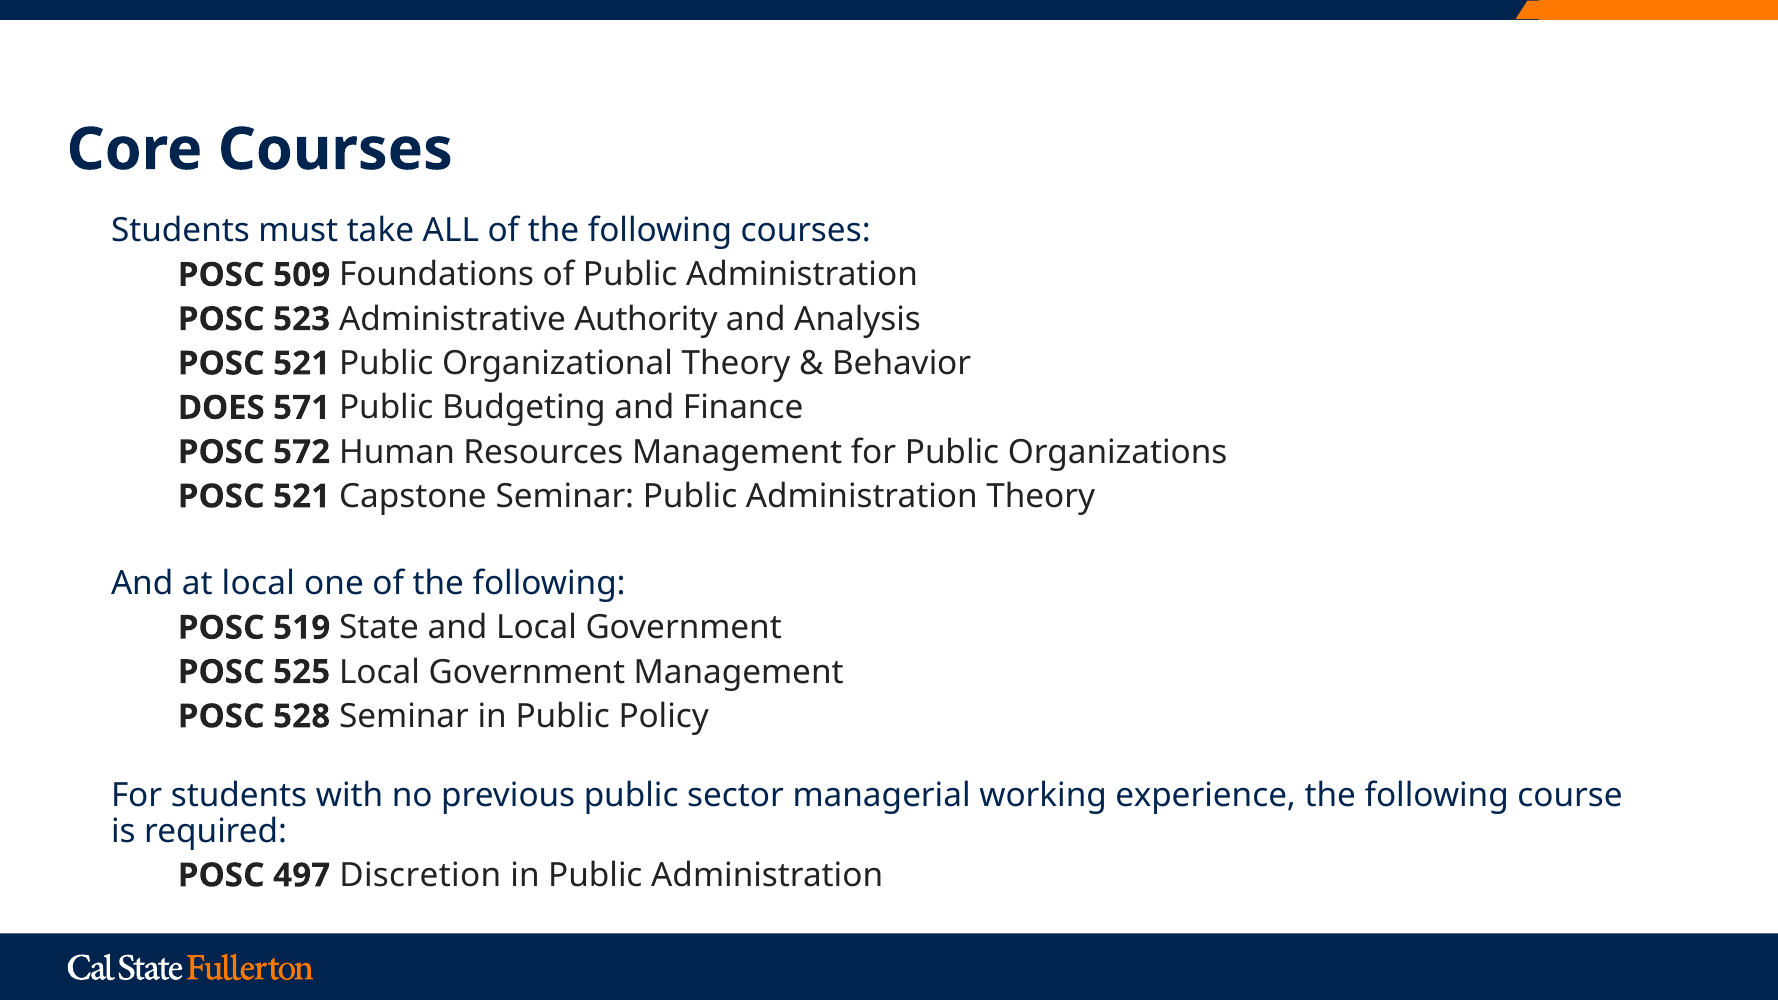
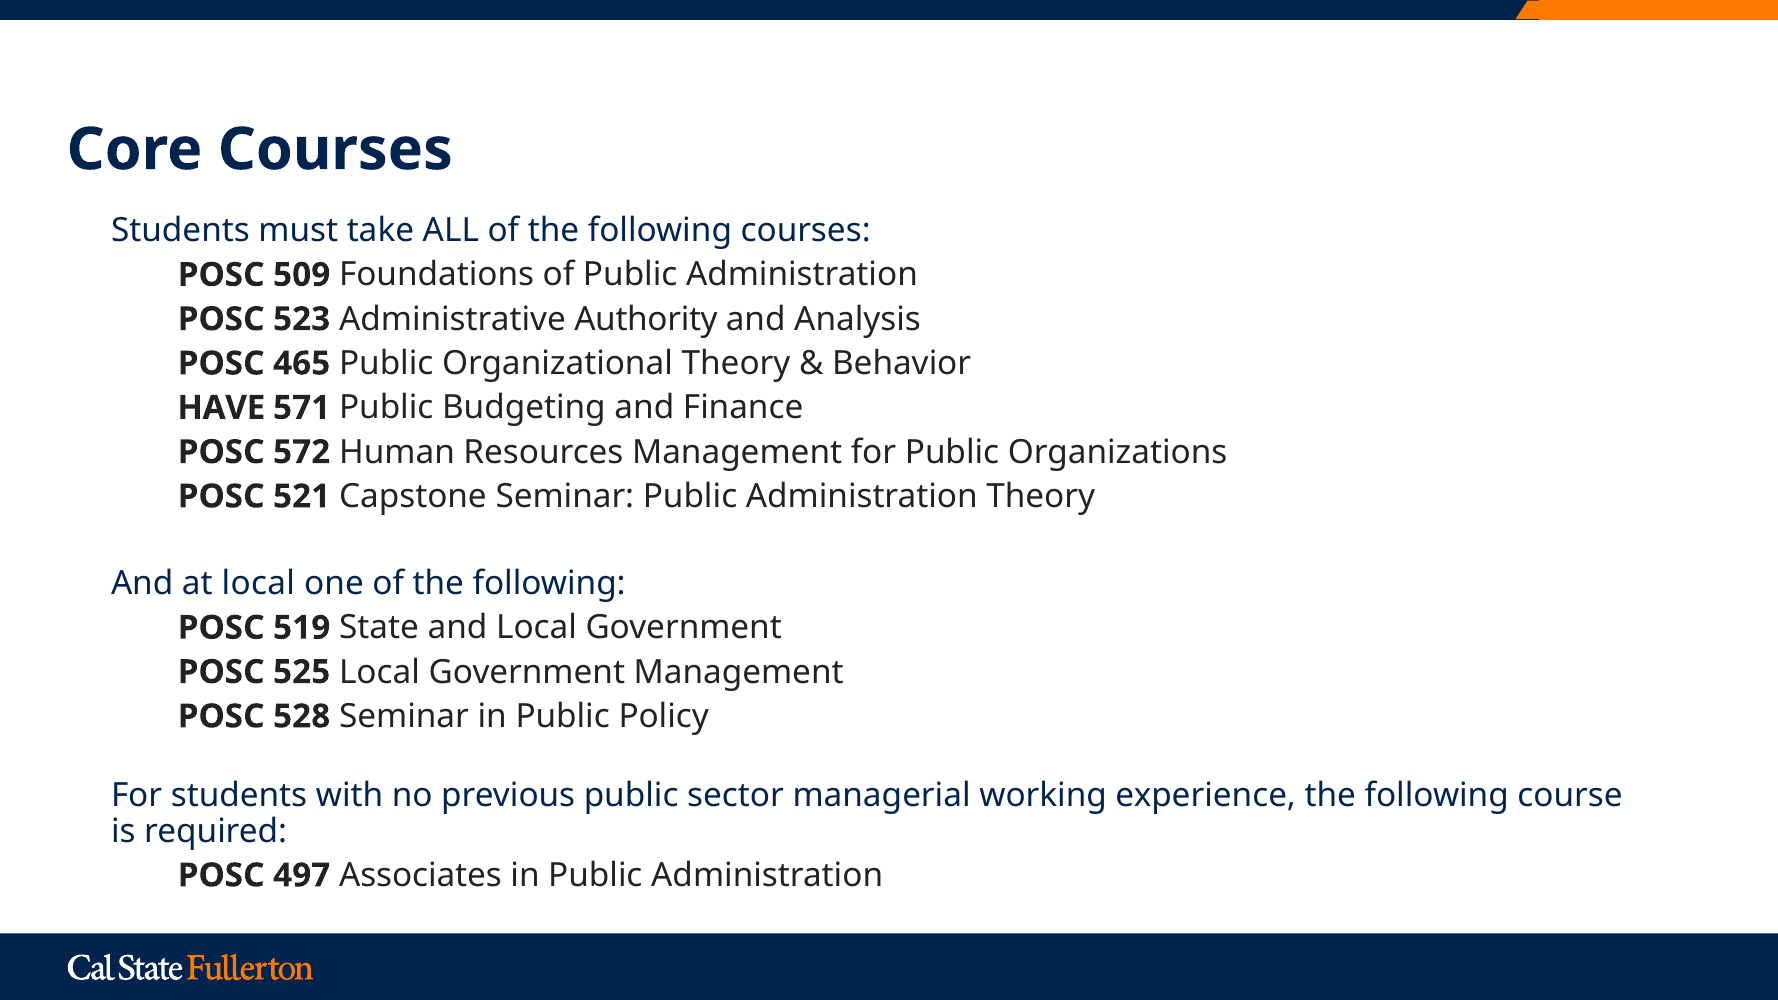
521 at (302, 364): 521 -> 465
DOES: DOES -> HAVE
Discretion: Discretion -> Associates
